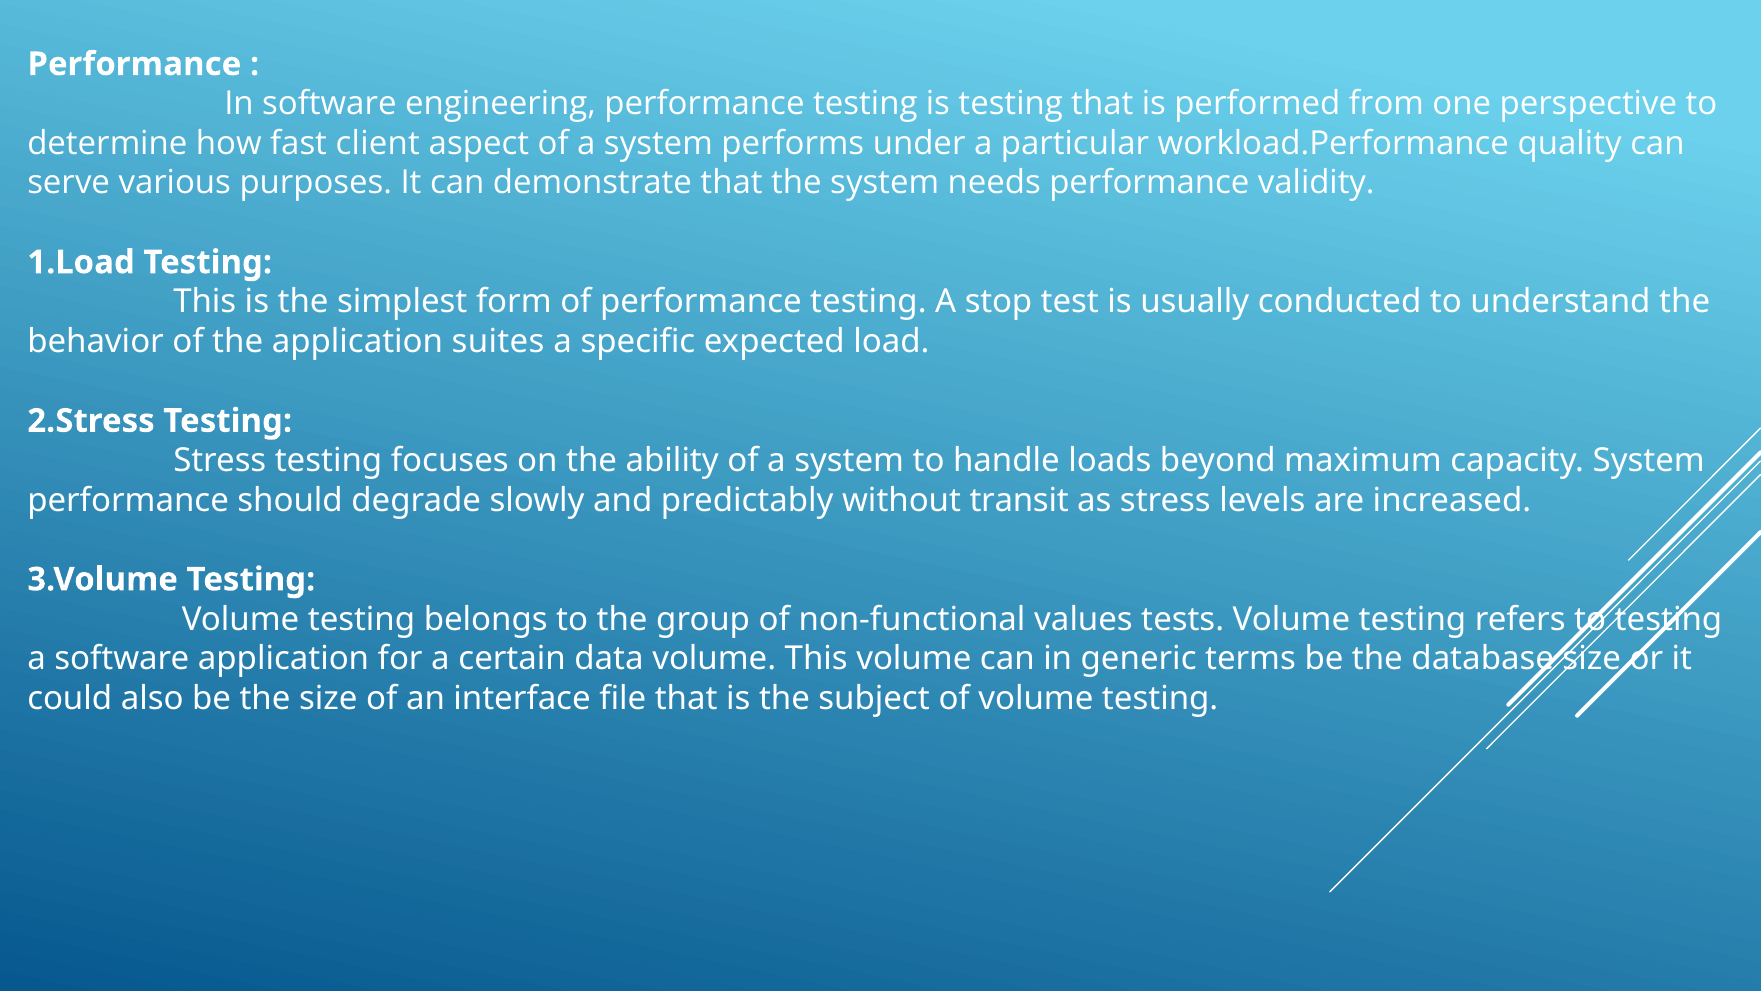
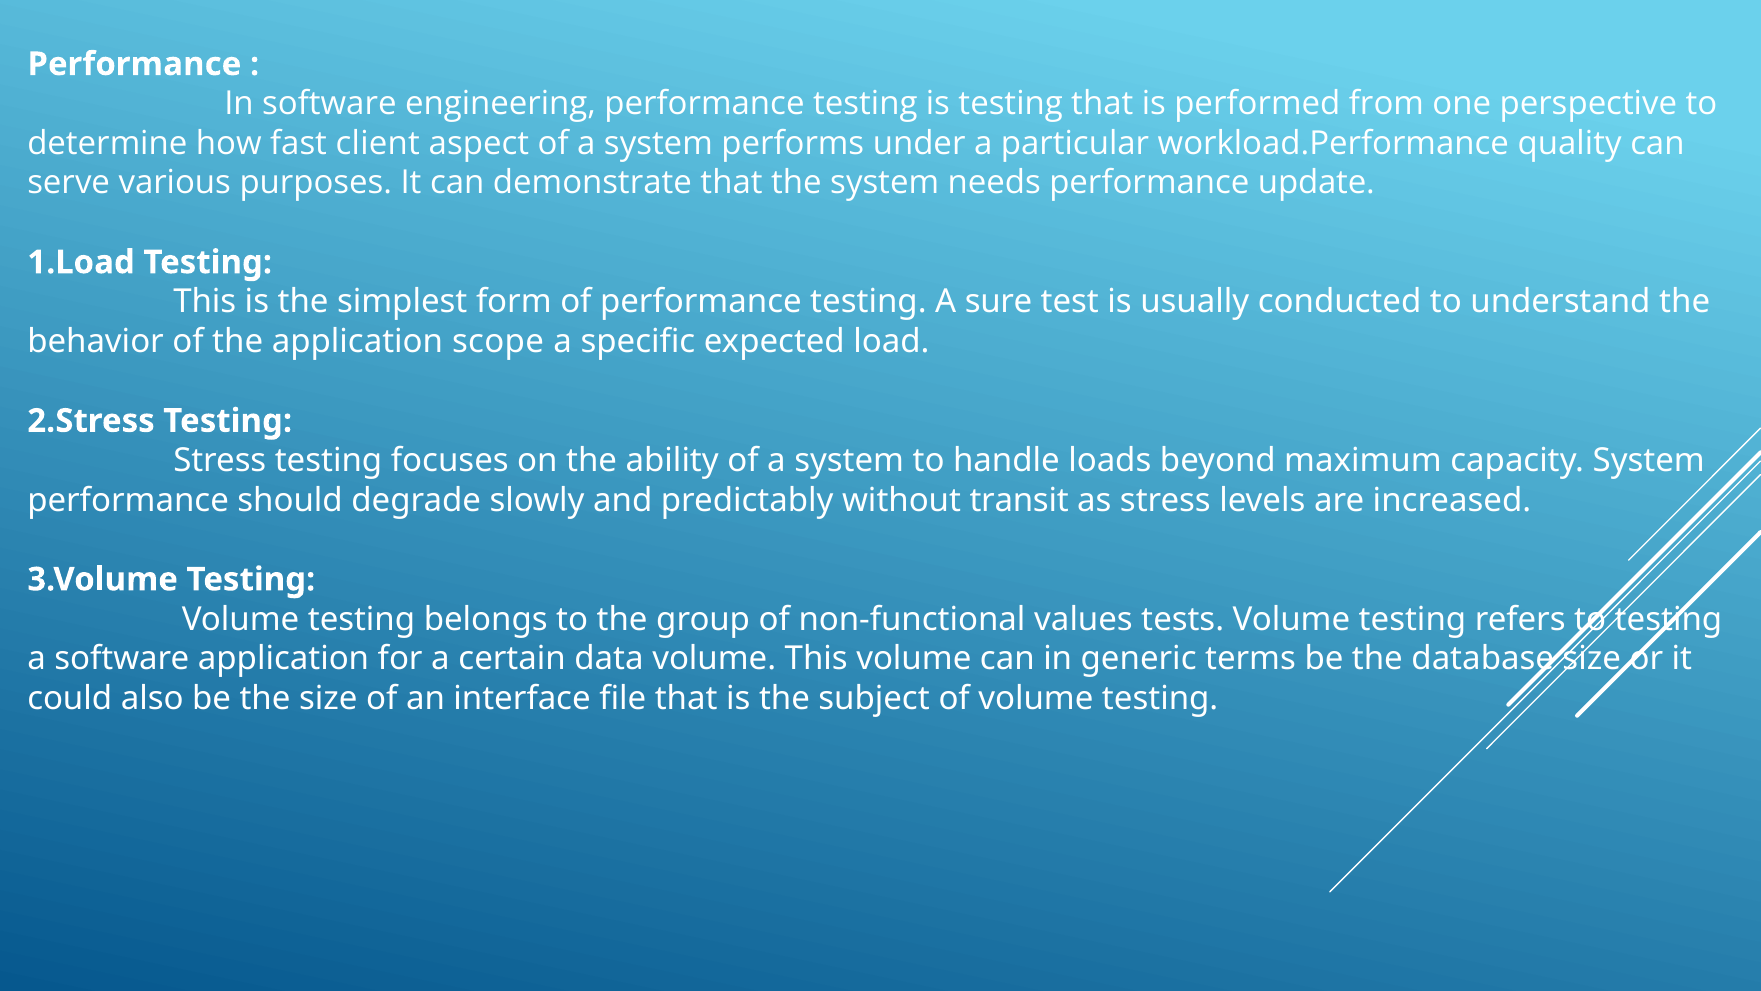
validity: validity -> update
stop: stop -> sure
suites: suites -> scope
